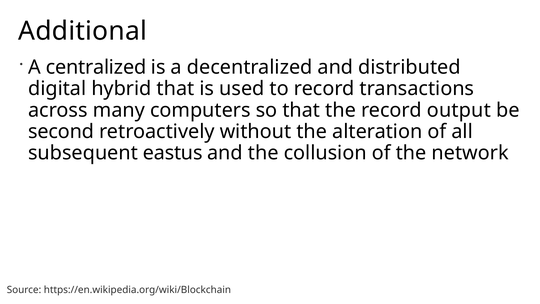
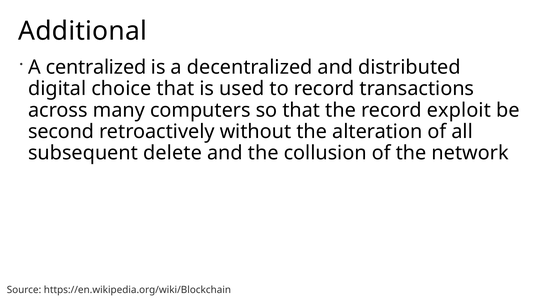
hybrid: hybrid -> choice
output: output -> exploit
eastus: eastus -> delete
